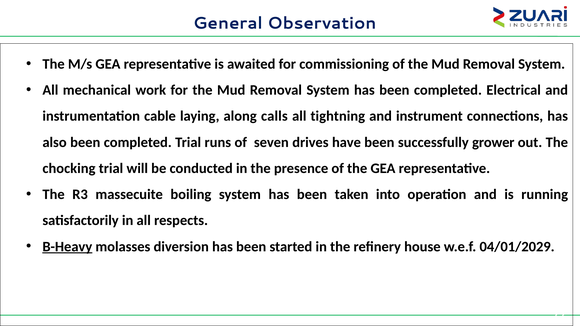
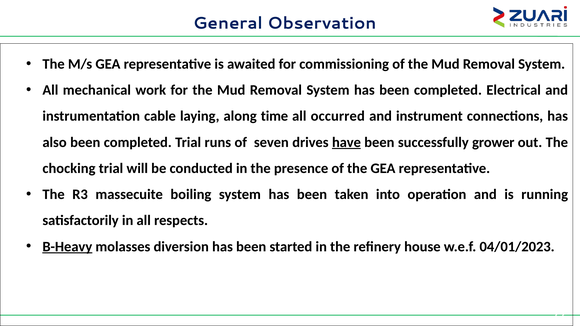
calls: calls -> time
tightning: tightning -> occurred
have underline: none -> present
04/01/2029: 04/01/2029 -> 04/01/2023
